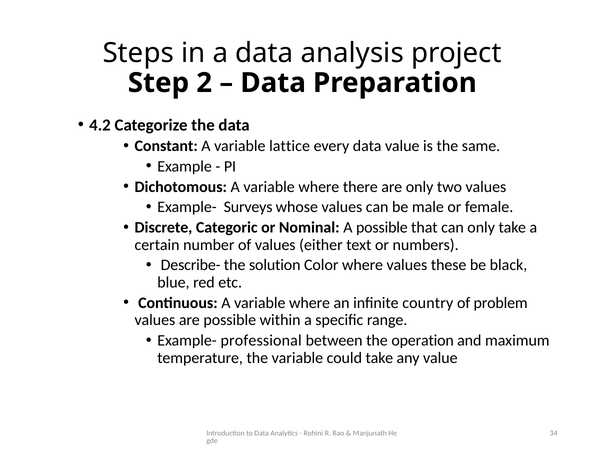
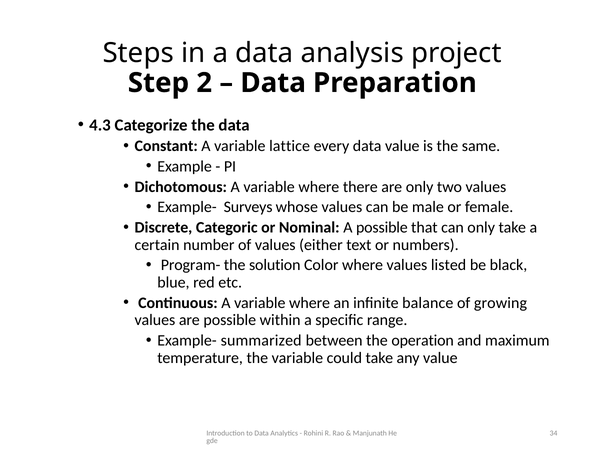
4.2: 4.2 -> 4.3
Describe-: Describe- -> Program-
these: these -> listed
country: country -> balance
problem: problem -> growing
professional: professional -> summarized
